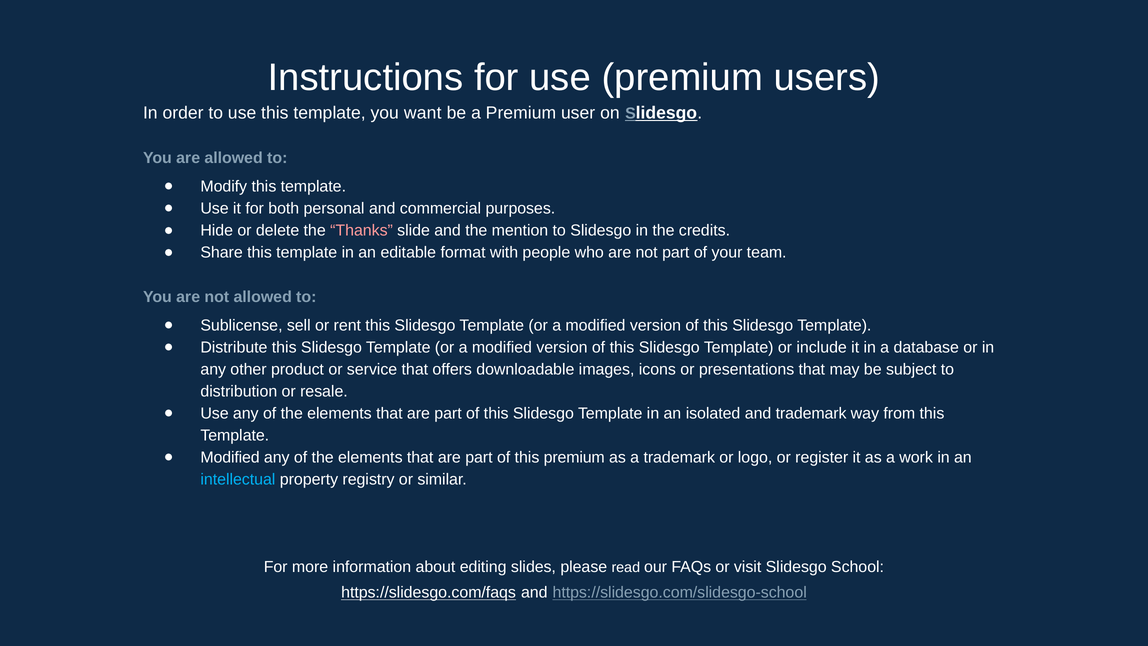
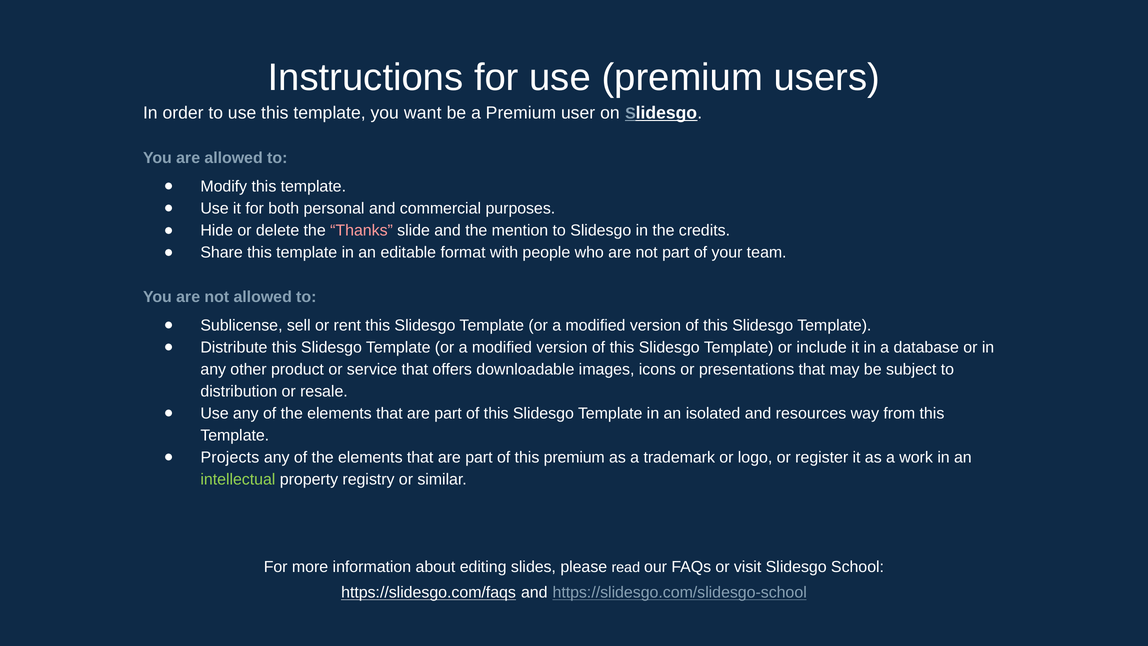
and trademark: trademark -> resources
Modified at (230, 457): Modified -> Projects
intellectual colour: light blue -> light green
